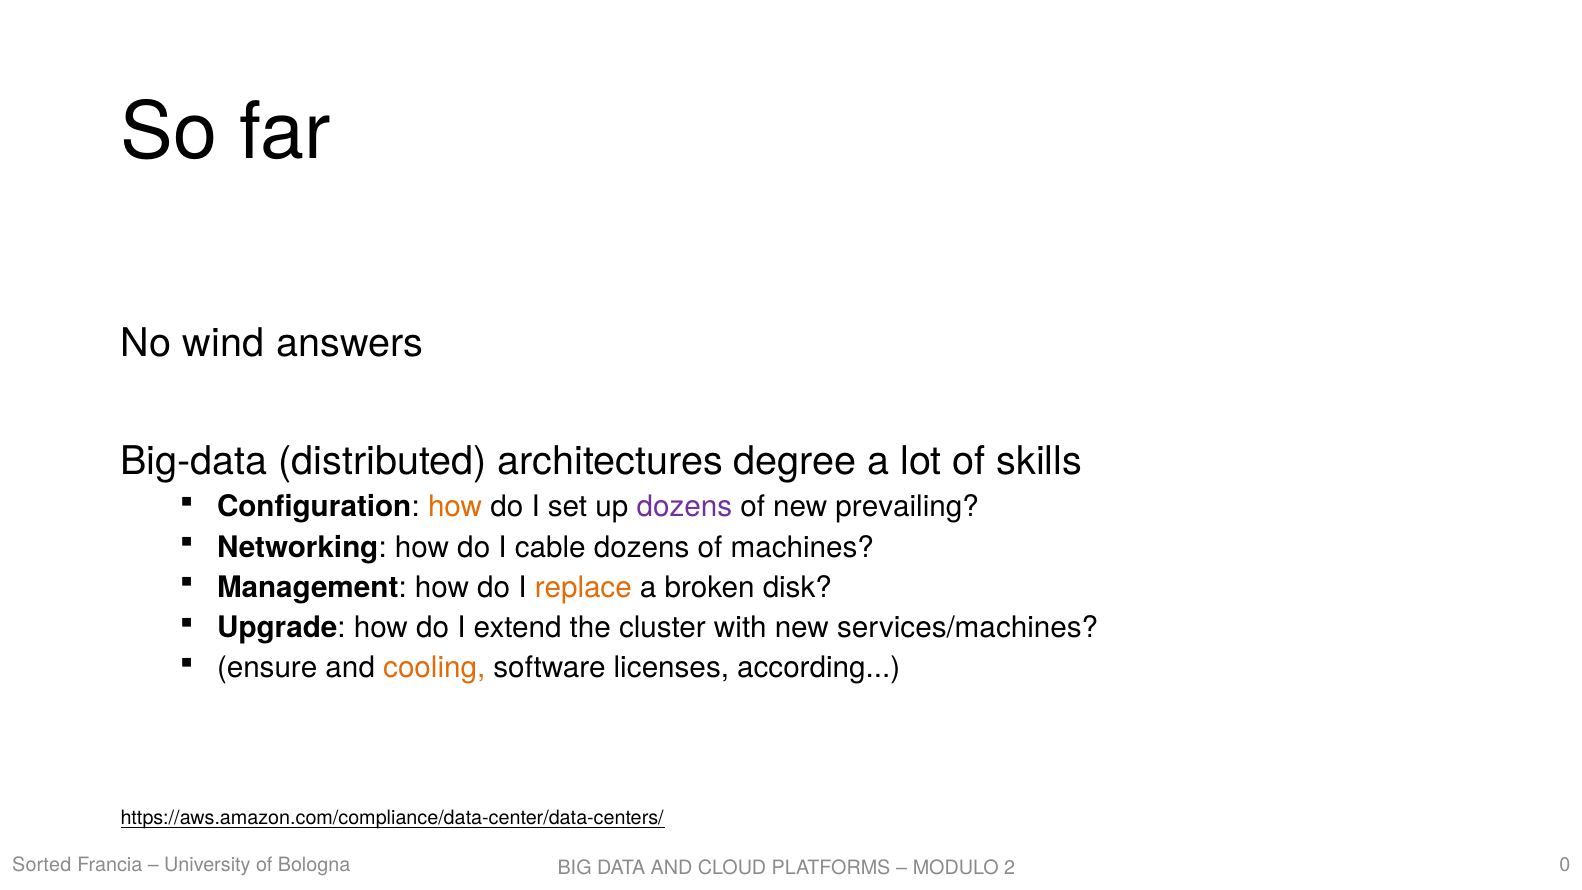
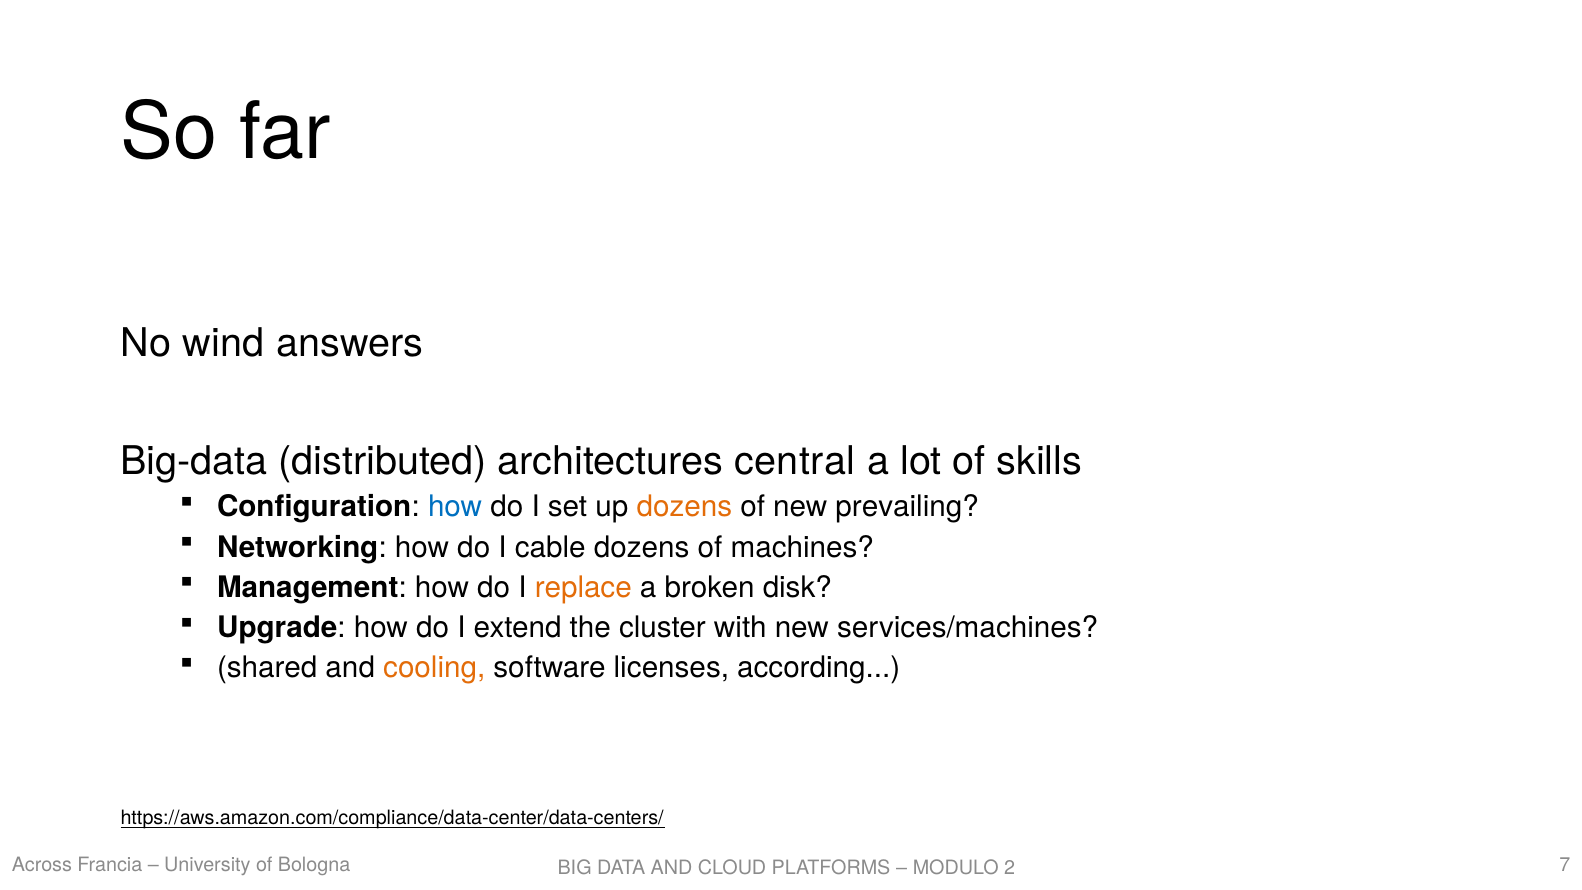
degree: degree -> central
how at (455, 507) colour: orange -> blue
dozens at (684, 507) colour: purple -> orange
ensure: ensure -> shared
Sorted: Sorted -> Across
0: 0 -> 7
